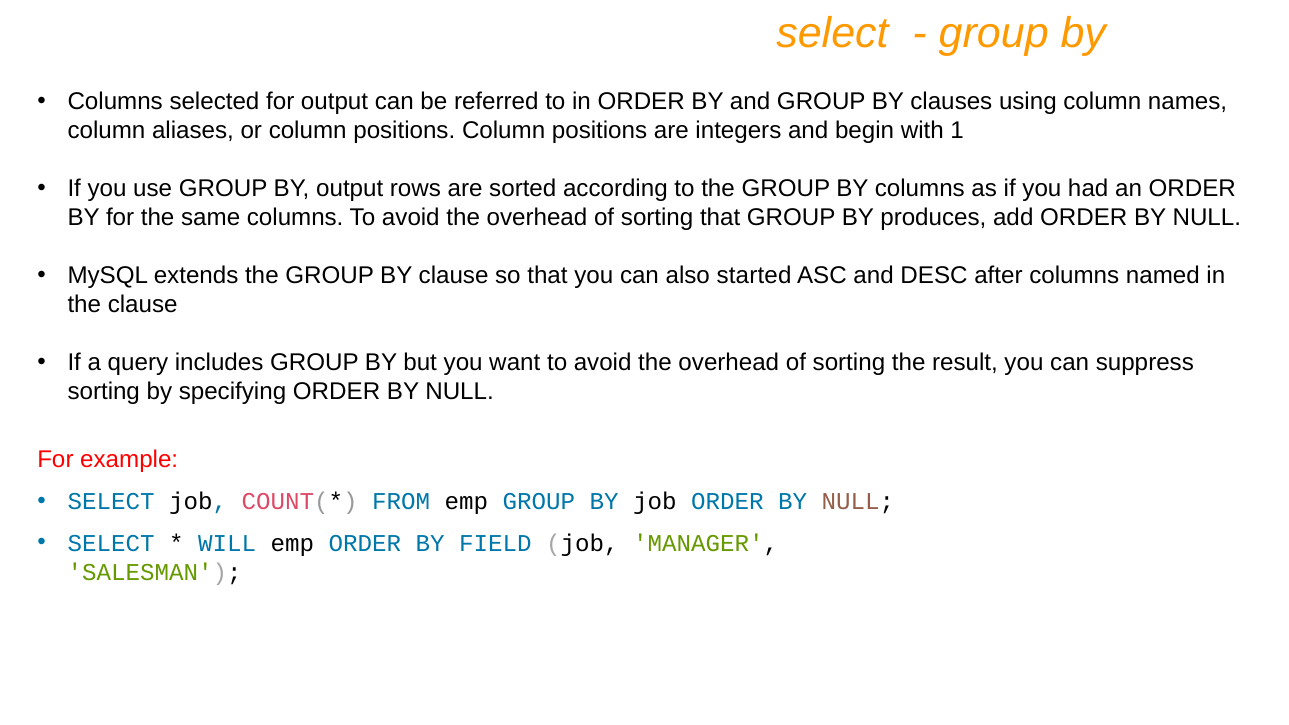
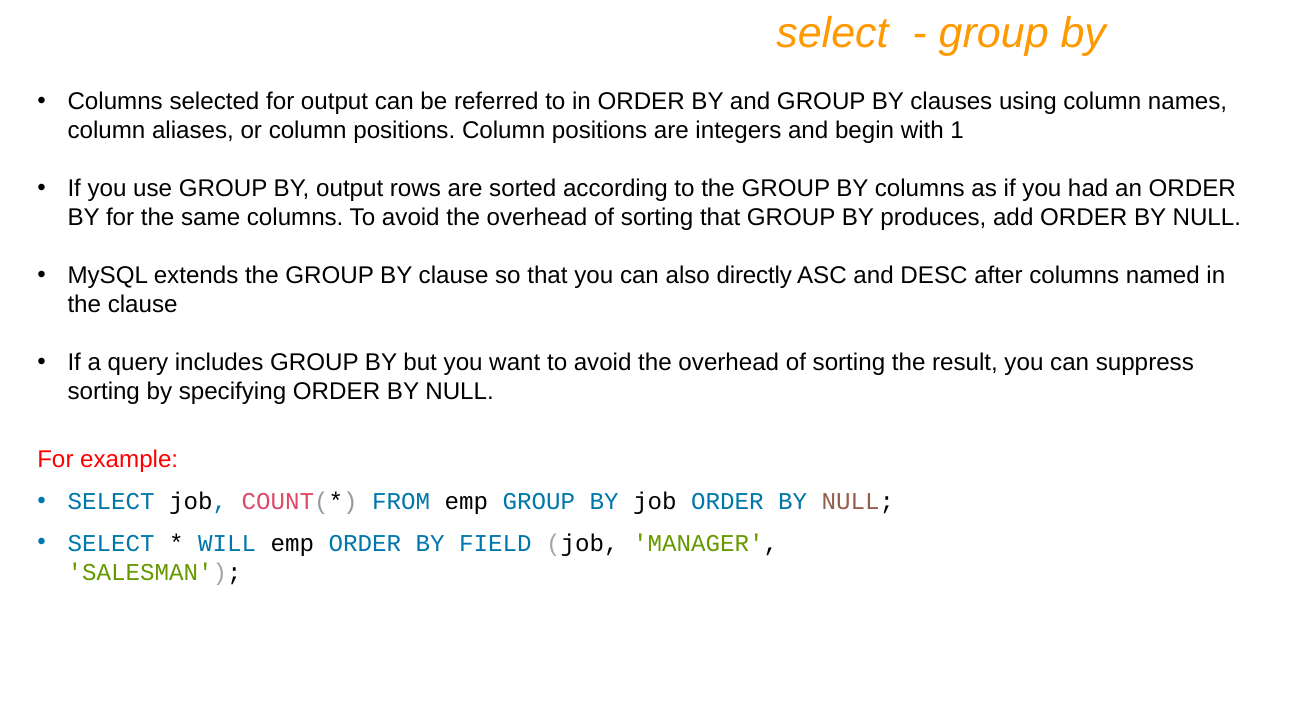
started: started -> directly
